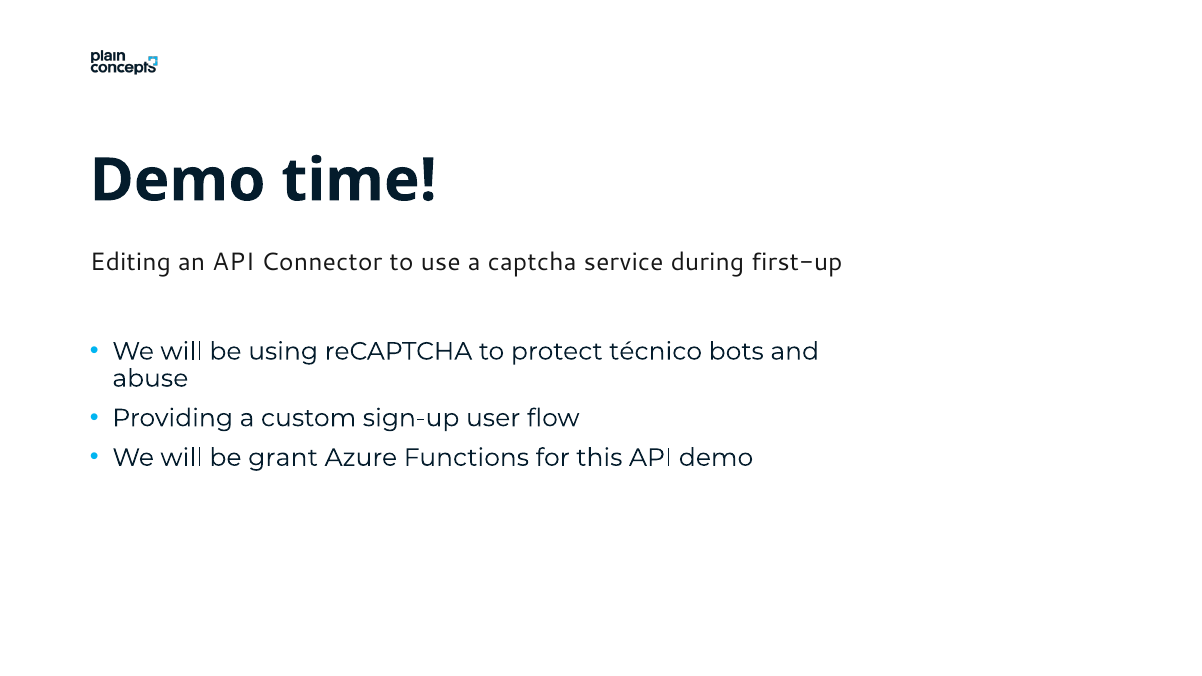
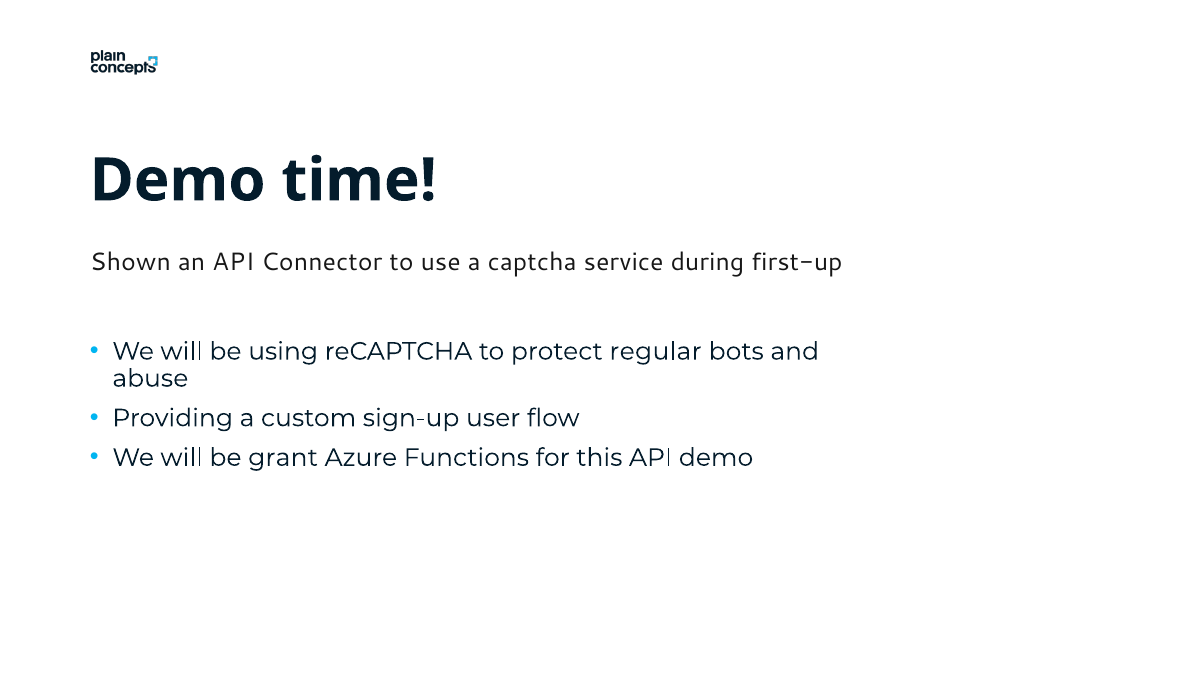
Editing: Editing -> Shown
técnico: técnico -> regular
